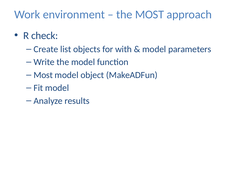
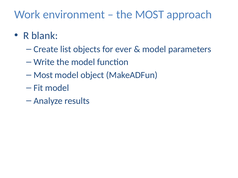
check: check -> blank
with: with -> ever
